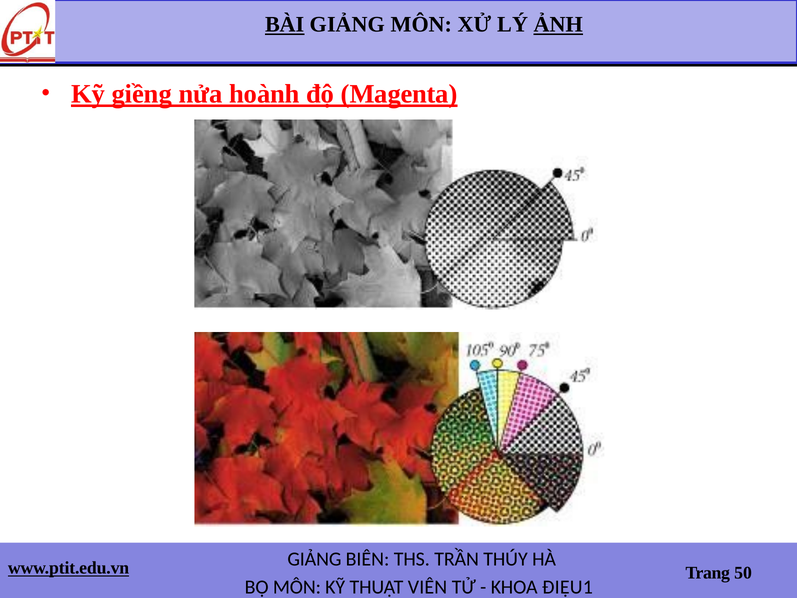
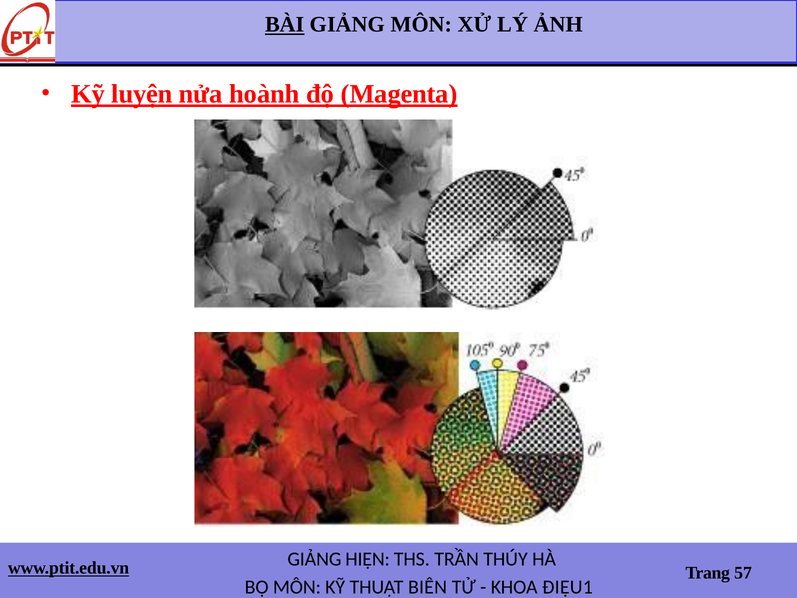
ẢNH underline: present -> none
giềng: giềng -> luyện
BIÊN: BIÊN -> HIỆN
50: 50 -> 57
VIÊN: VIÊN -> BIÊN
